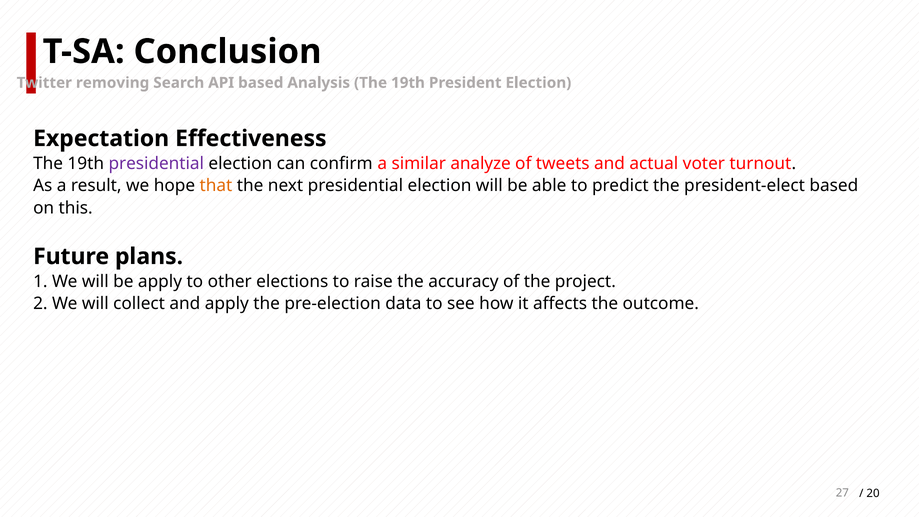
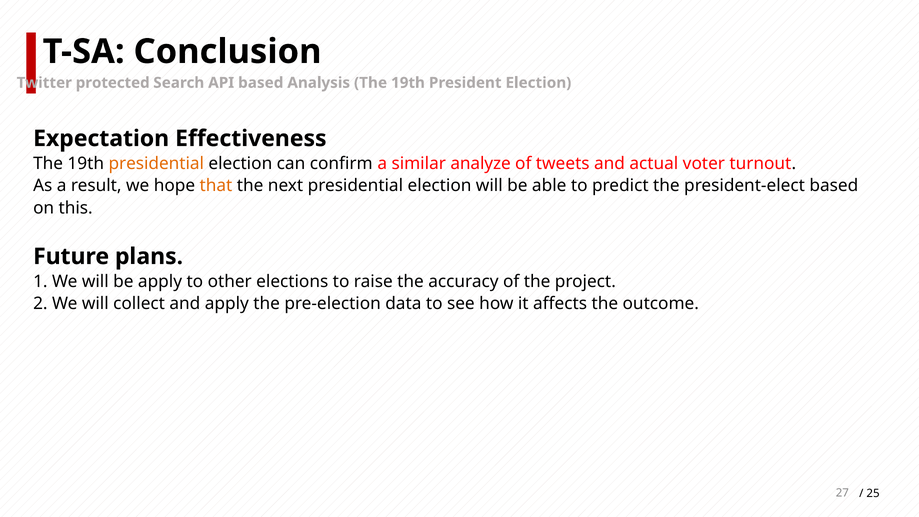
removing: removing -> protected
presidential at (156, 164) colour: purple -> orange
20: 20 -> 25
